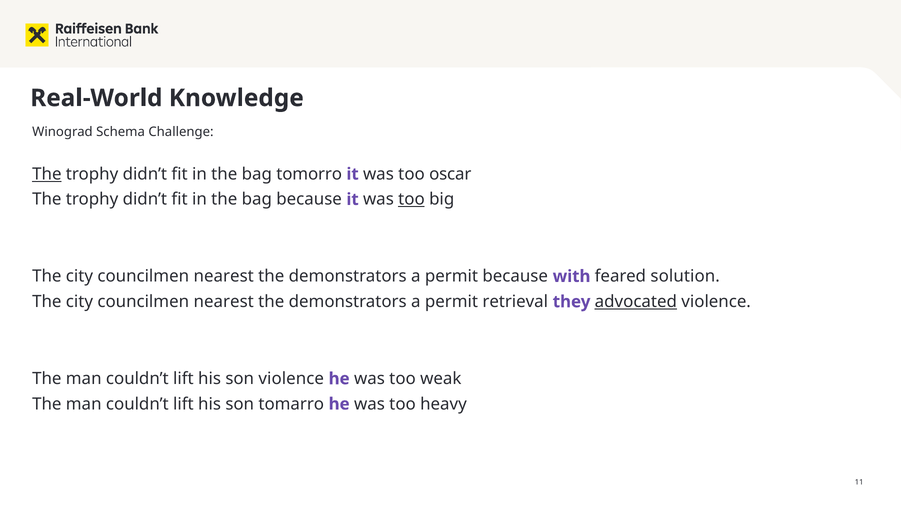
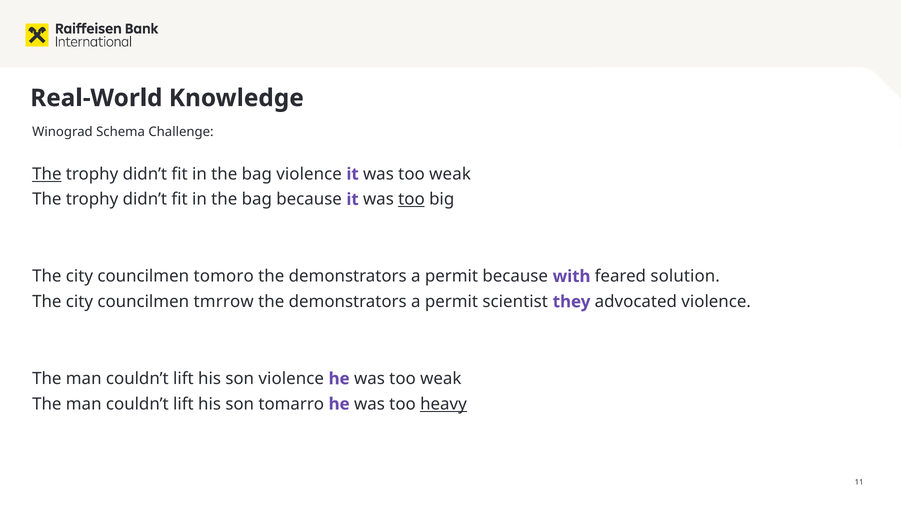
bag tomorro: tomorro -> violence
it was too oscar: oscar -> weak
nearest at (224, 276): nearest -> tomoro
nearest at (224, 302): nearest -> tmrrow
retrieval: retrieval -> scientist
advocated underline: present -> none
heavy underline: none -> present
